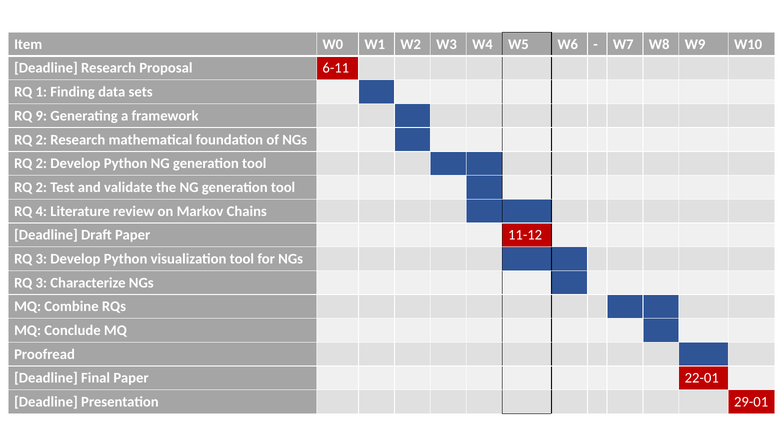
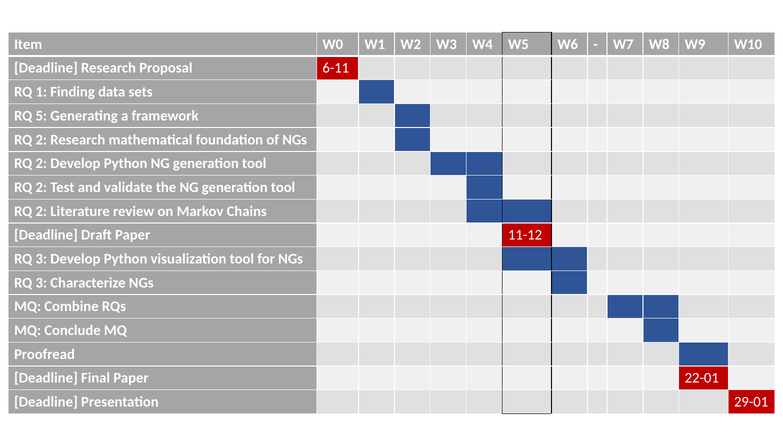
9: 9 -> 5
4 at (41, 211): 4 -> 2
